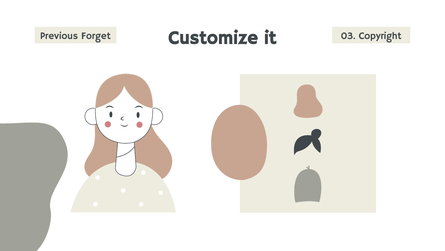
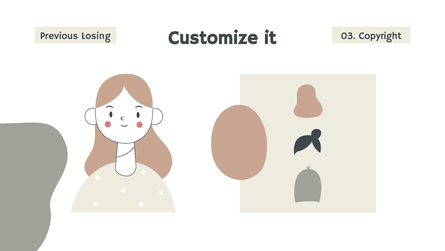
Forget: Forget -> Losing
